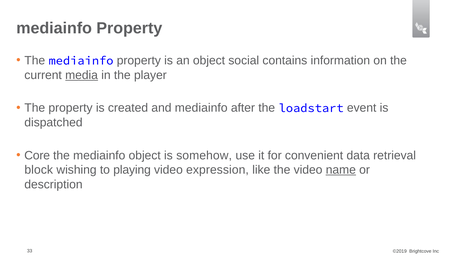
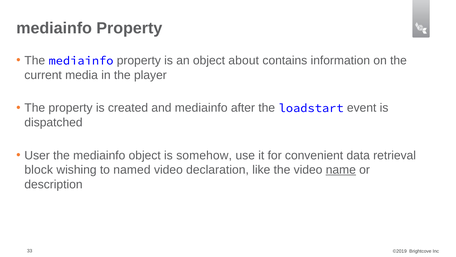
social: social -> about
media underline: present -> none
Core: Core -> User
playing: playing -> named
expression: expression -> declaration
